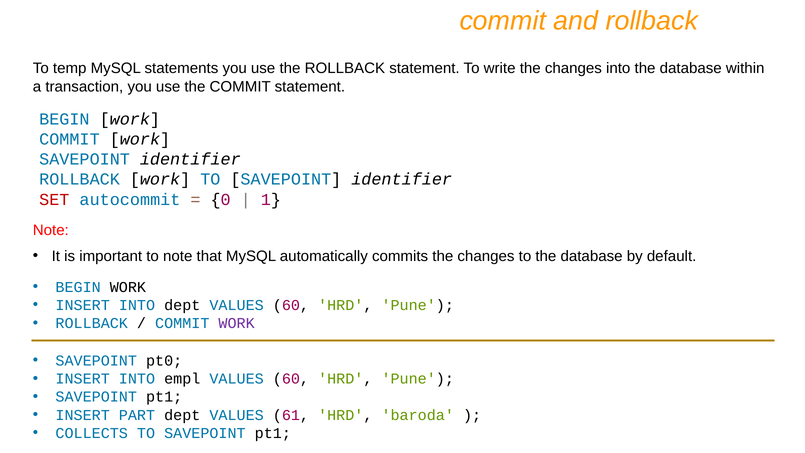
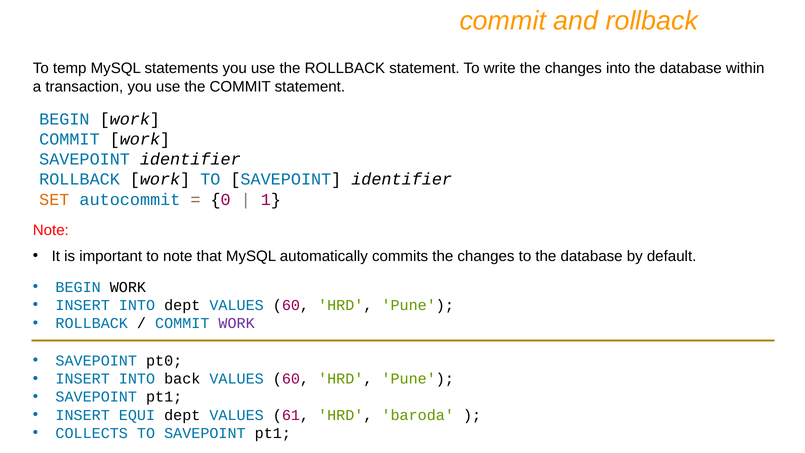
SET colour: red -> orange
empl: empl -> back
PART: PART -> EQUI
